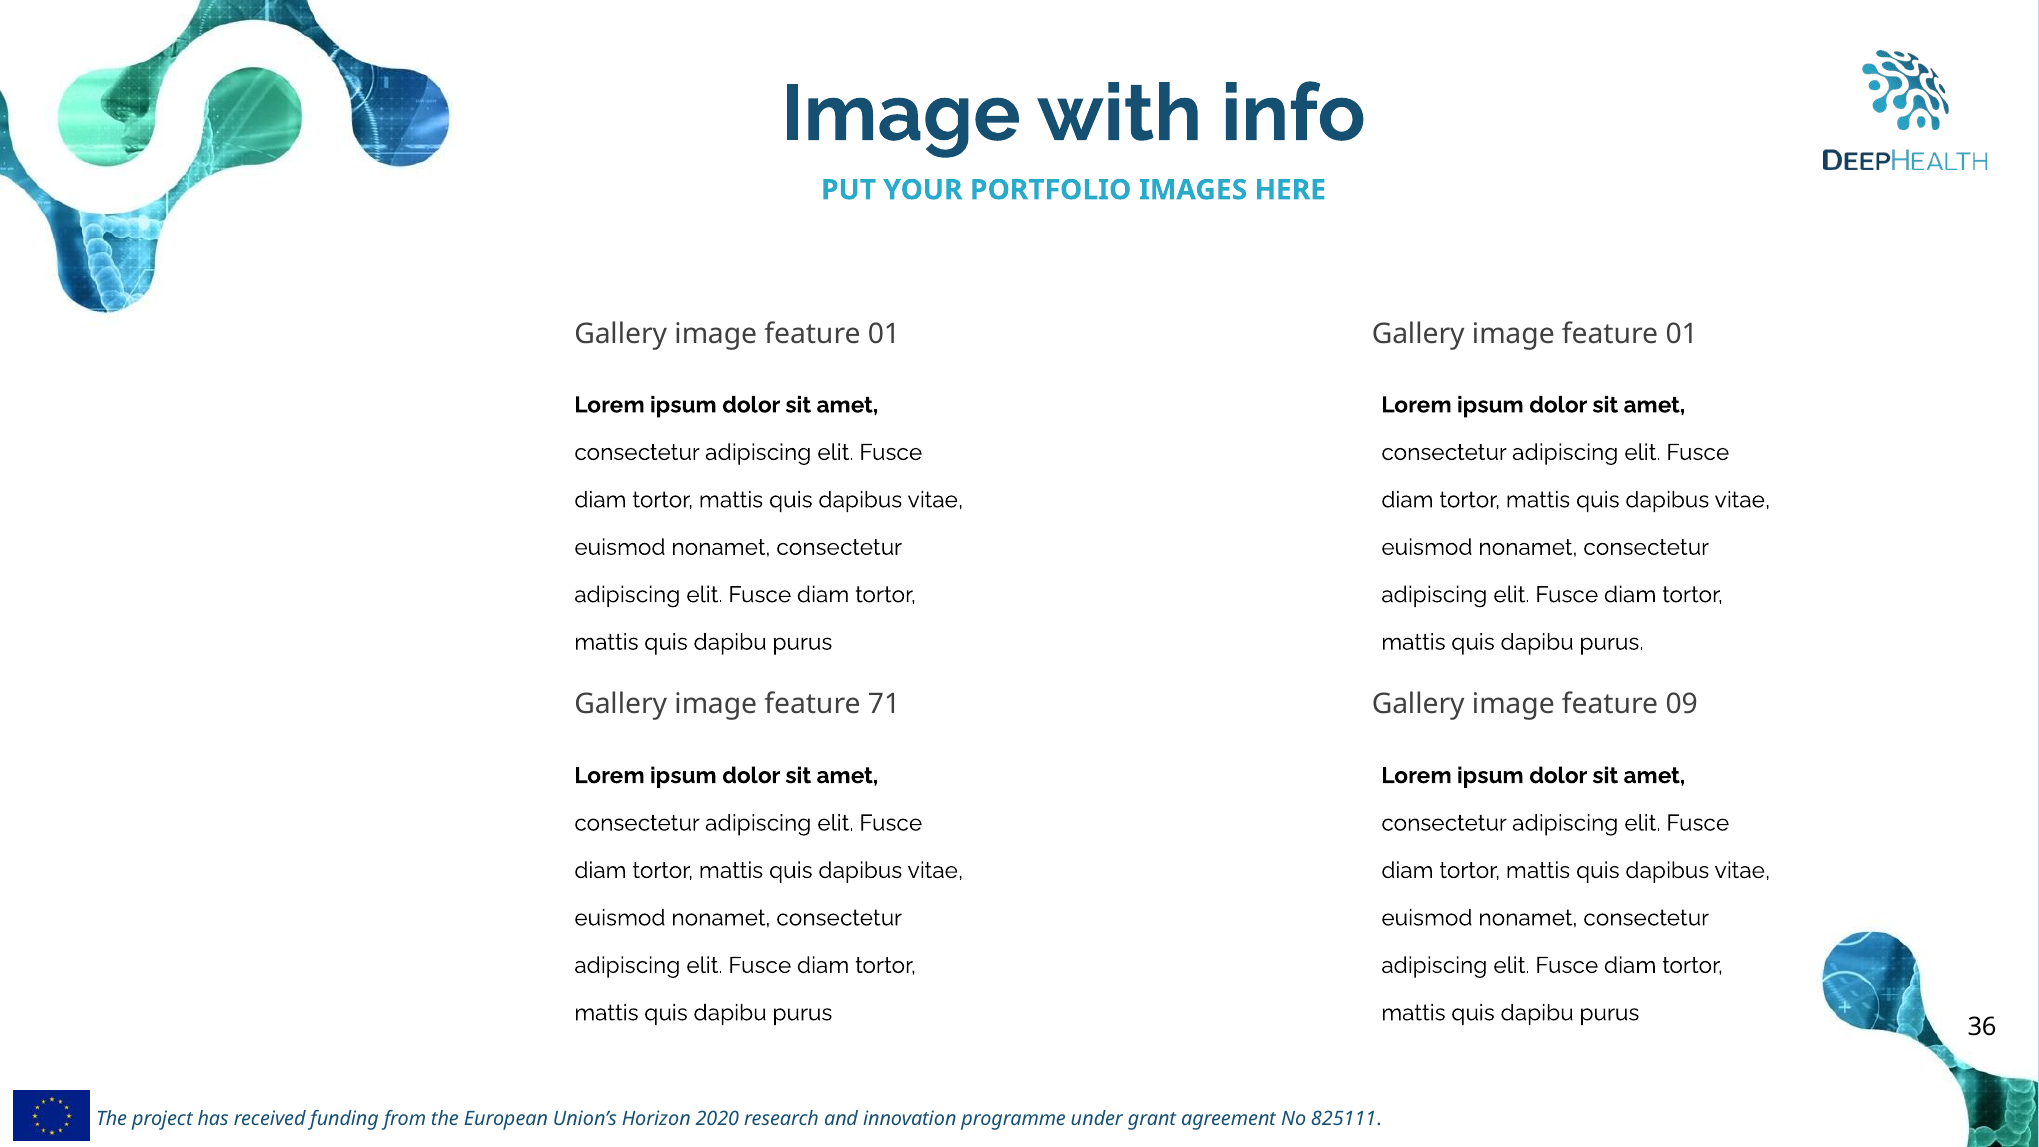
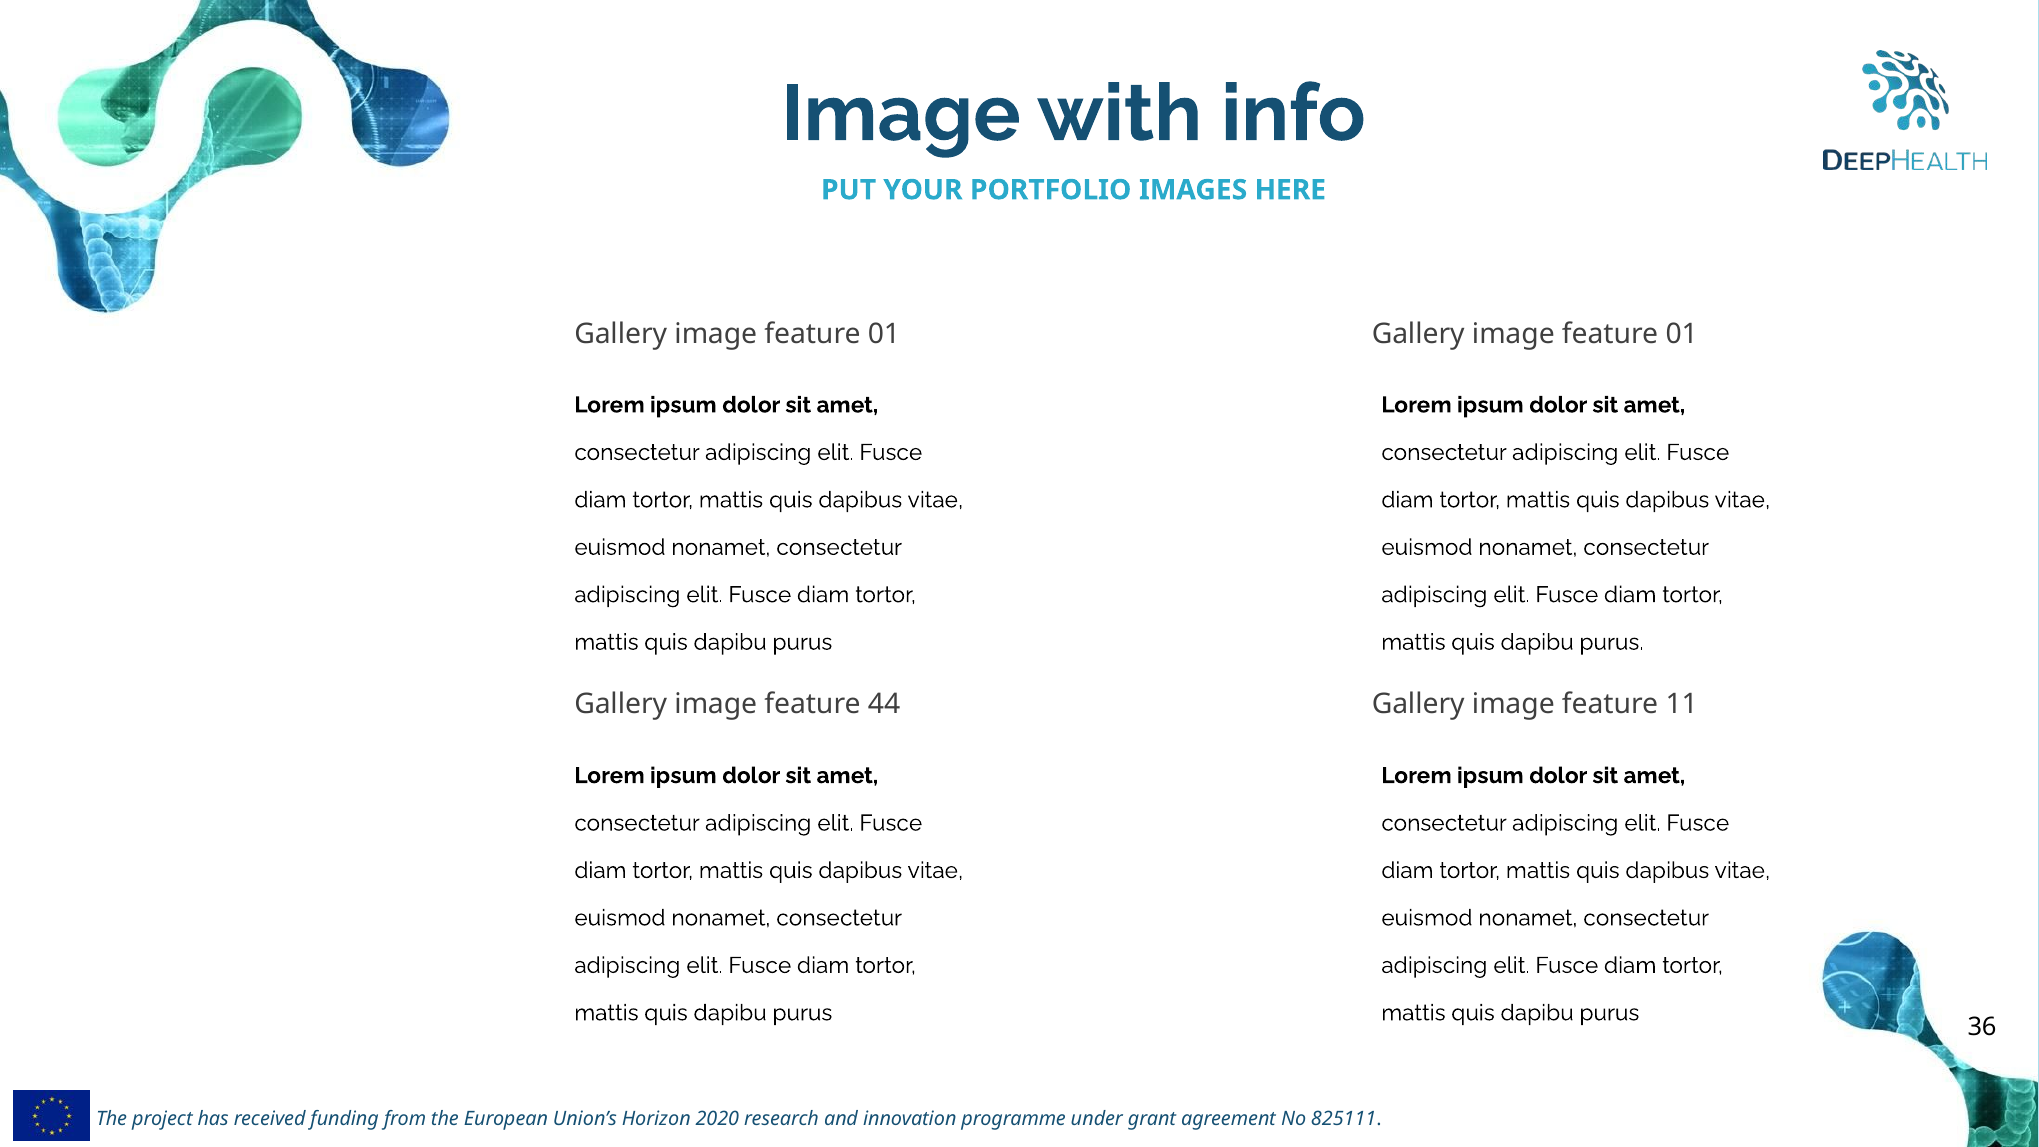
71: 71 -> 44
09: 09 -> 11
